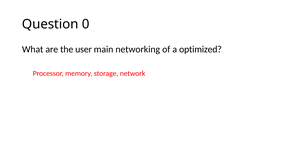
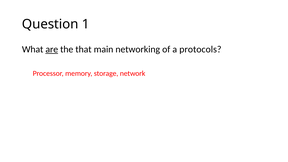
0: 0 -> 1
are underline: none -> present
user: user -> that
optimized: optimized -> protocols
